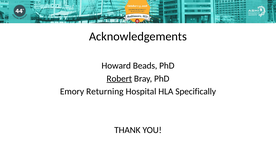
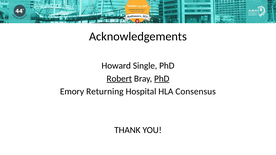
Beads: Beads -> Single
PhD at (162, 79) underline: none -> present
Specifically: Specifically -> Consensus
